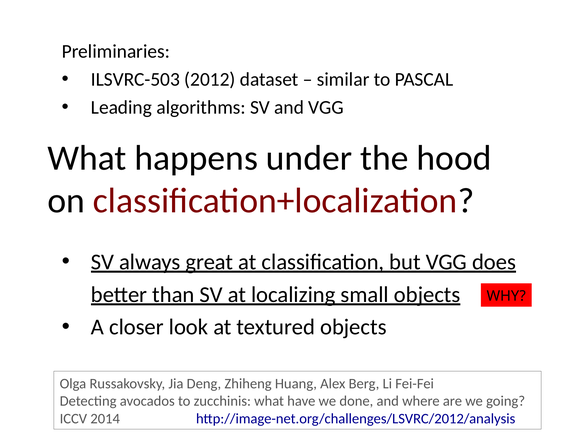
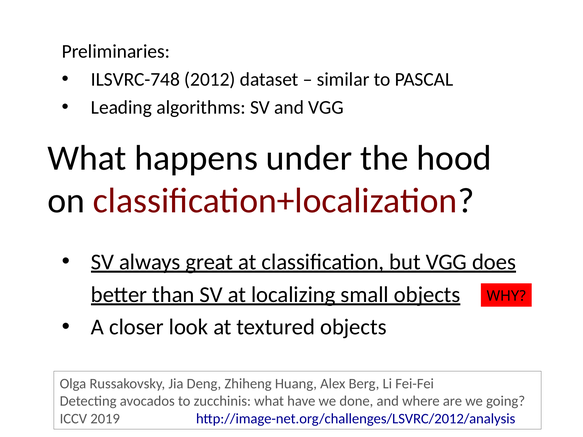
ILSVRC-503: ILSVRC-503 -> ILSVRC-748
2014: 2014 -> 2019
